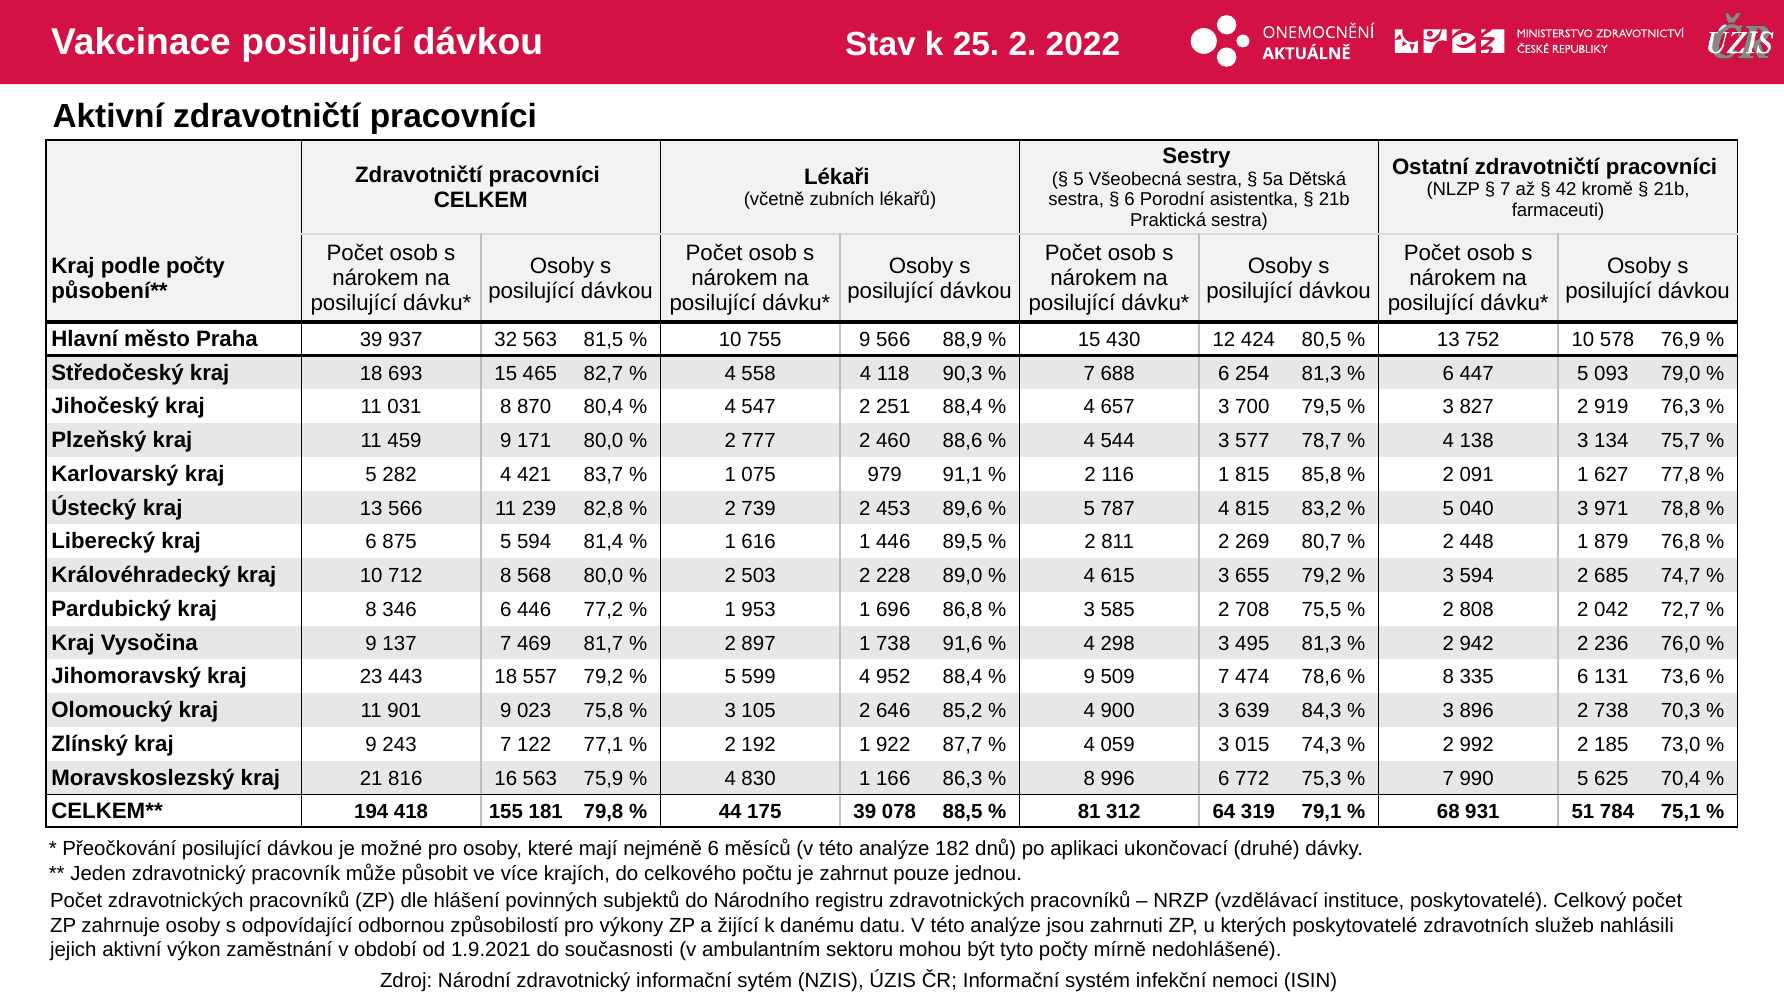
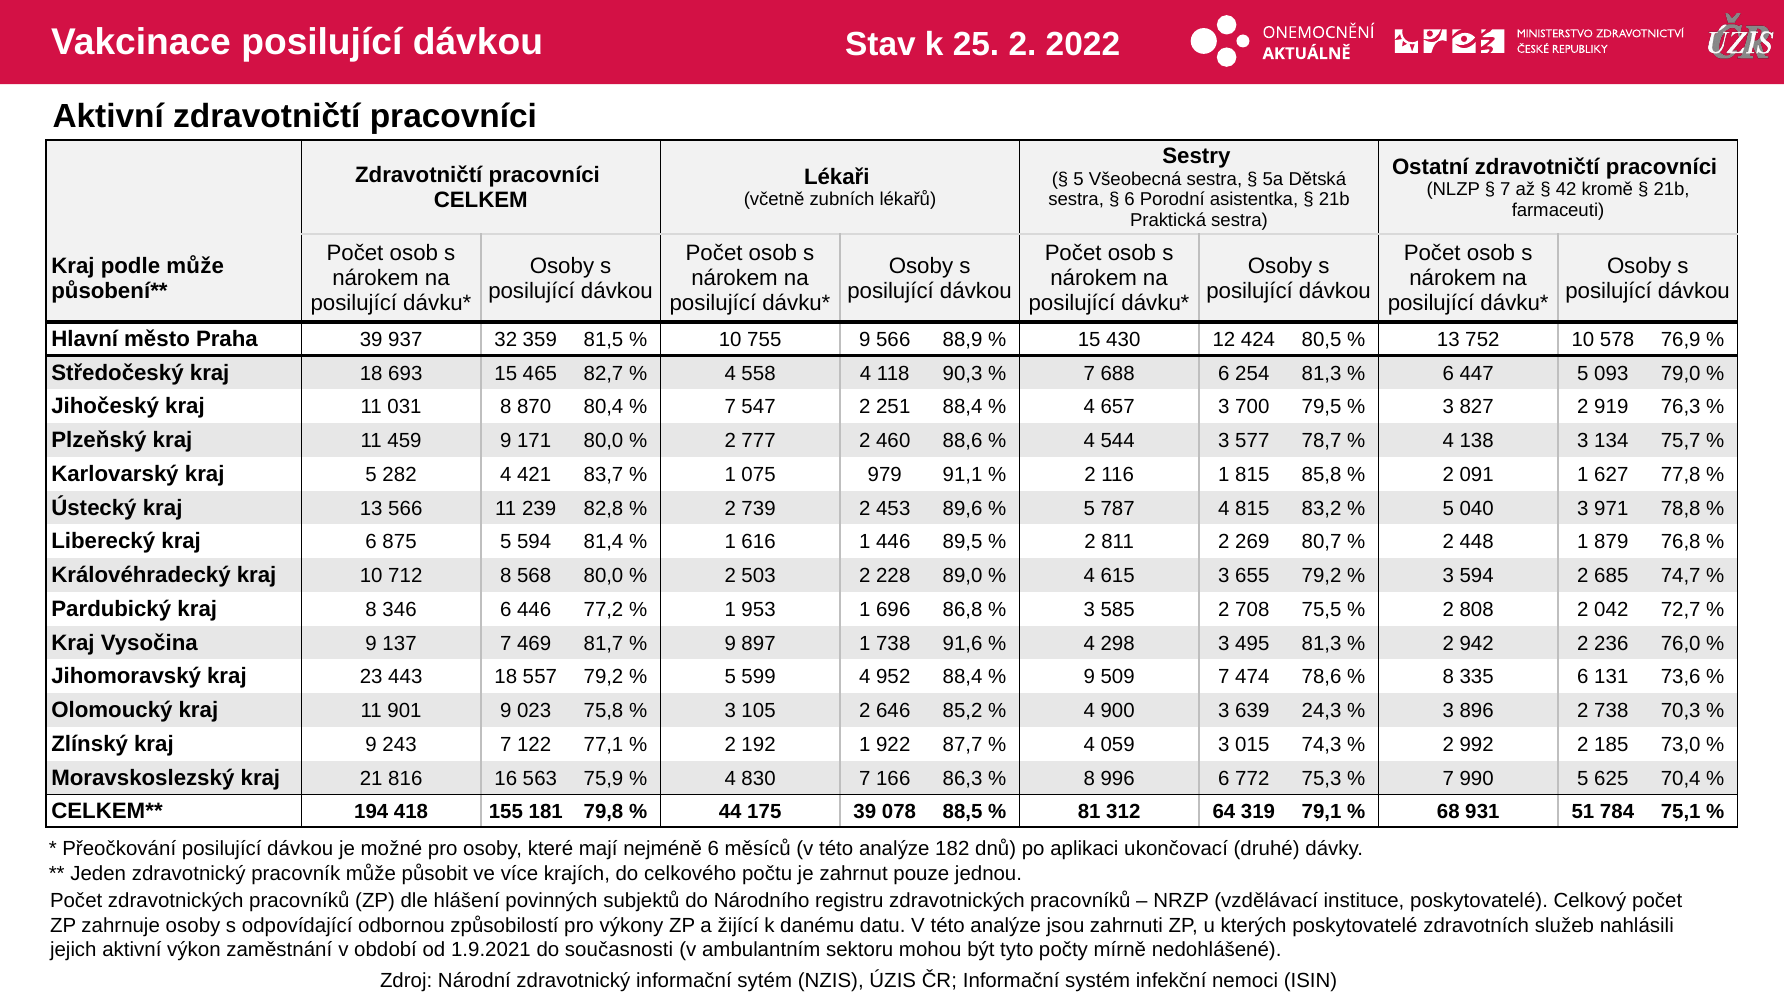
podle počty: počty -> může
32 563: 563 -> 359
4 at (730, 407): 4 -> 7
2 at (730, 644): 2 -> 9
84,3: 84,3 -> 24,3
830 1: 1 -> 7
